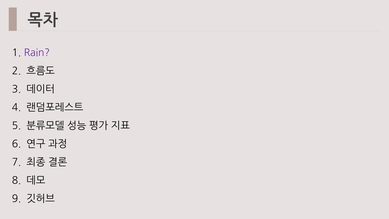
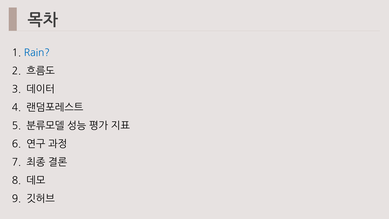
Rain colour: purple -> blue
